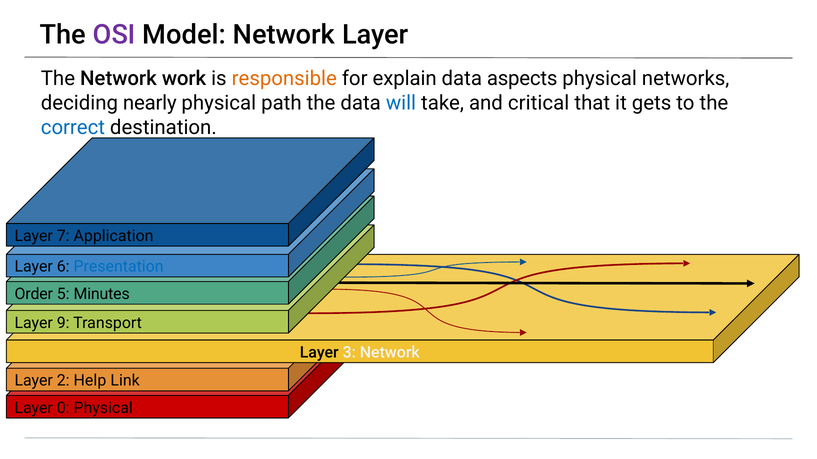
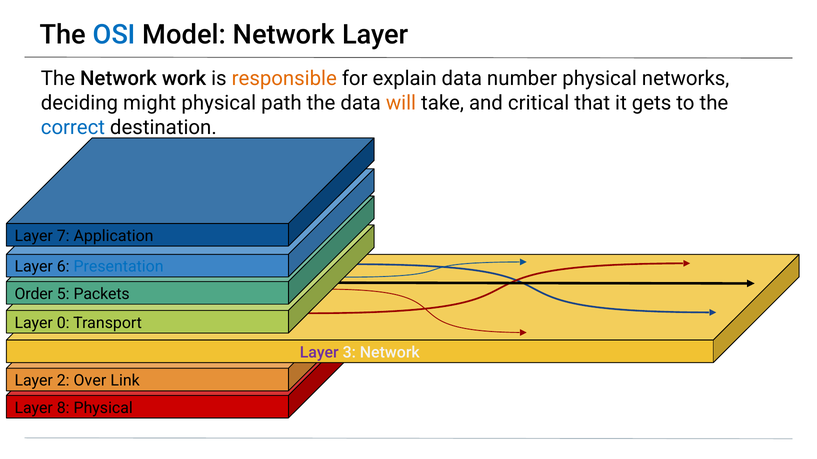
OSI colour: purple -> blue
aspects: aspects -> number
nearly: nearly -> might
will colour: blue -> orange
Minutes: Minutes -> Packets
9: 9 -> 0
Layer at (319, 353) colour: black -> purple
Help: Help -> Over
0: 0 -> 8
